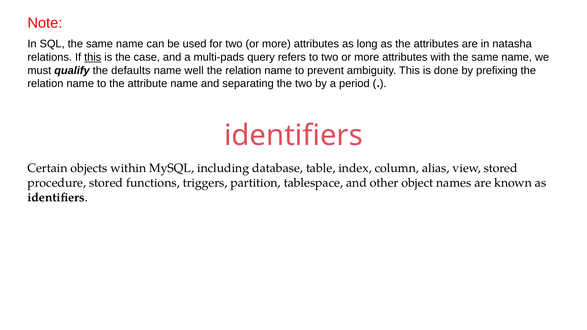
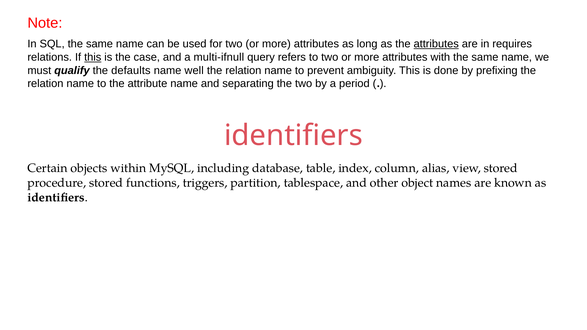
attributes at (436, 44) underline: none -> present
natasha: natasha -> requires
multi-pads: multi-pads -> multi-ifnull
